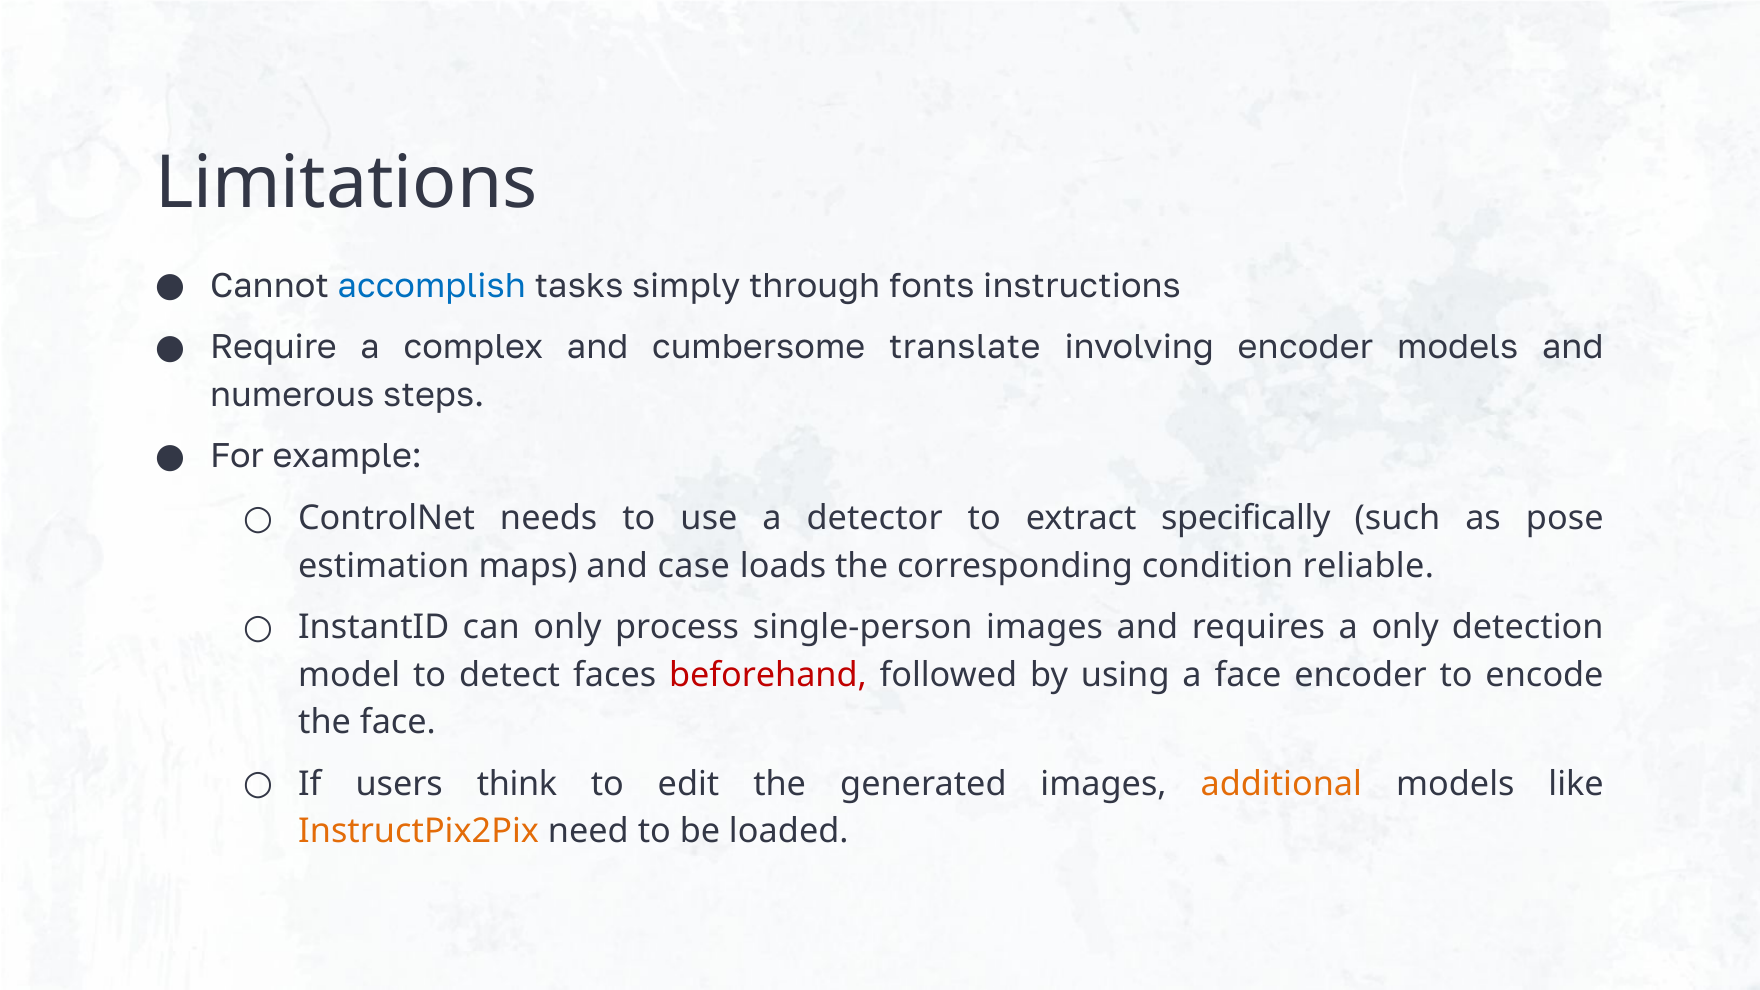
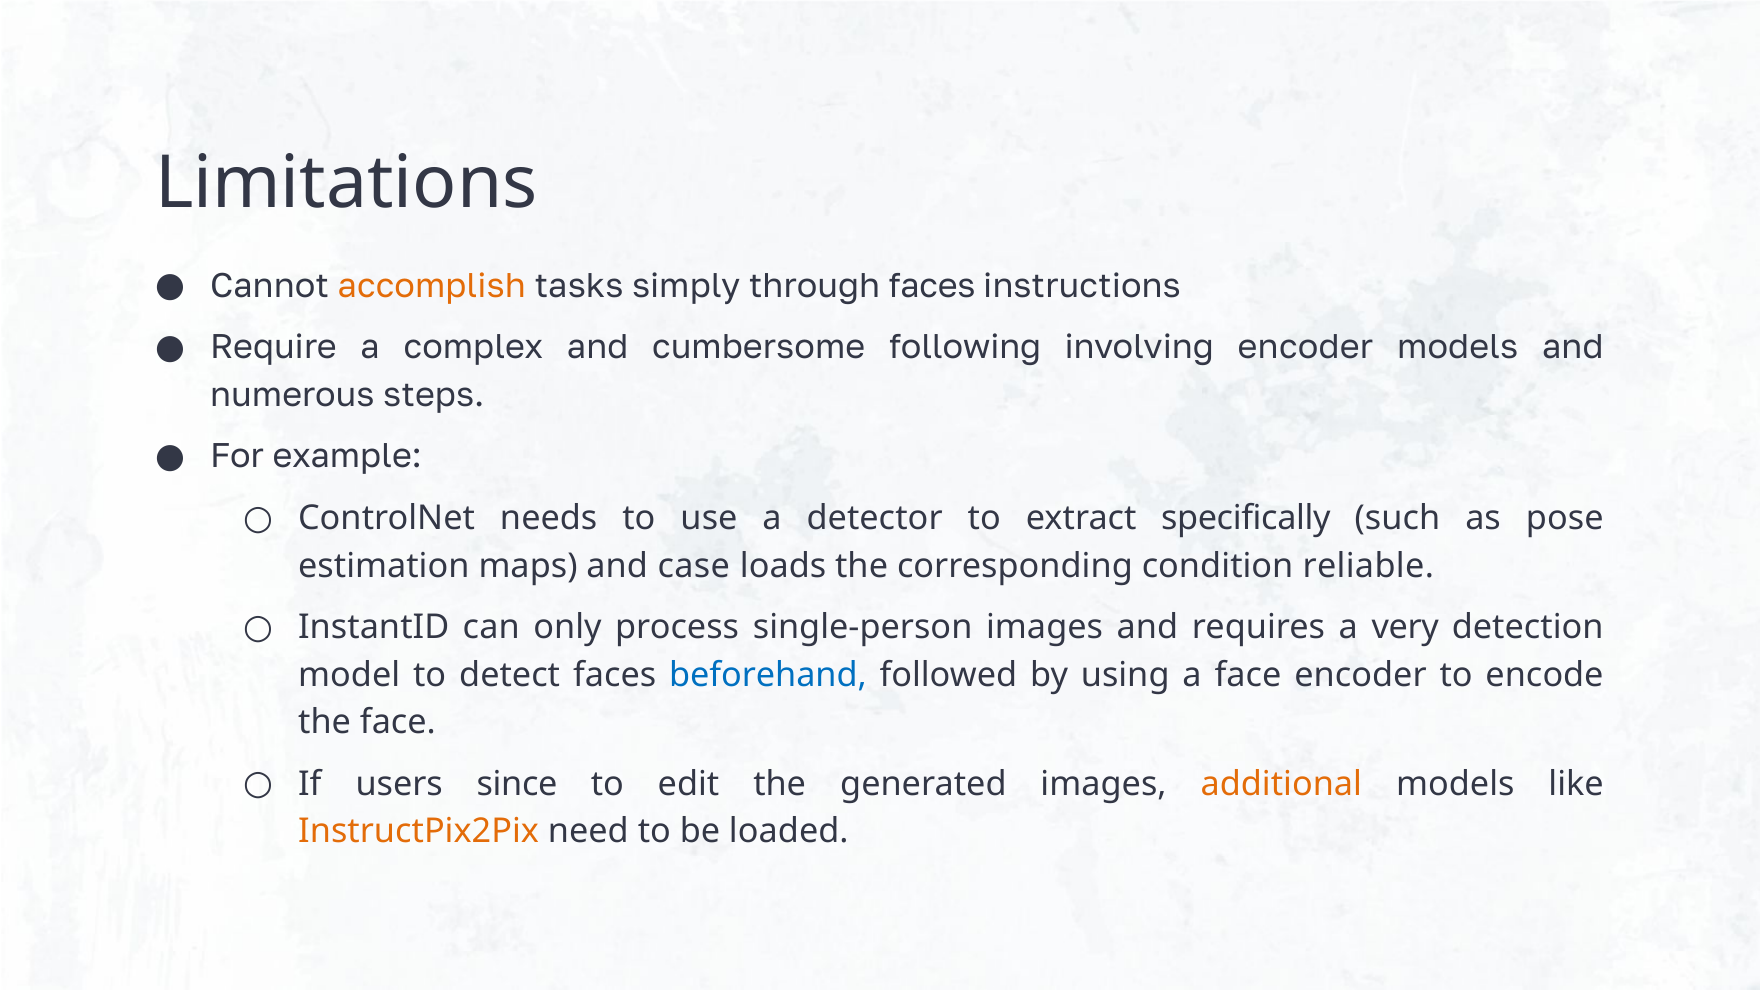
accomplish colour: blue -> orange
through fonts: fonts -> faces
translate: translate -> following
a only: only -> very
beforehand colour: red -> blue
think: think -> since
